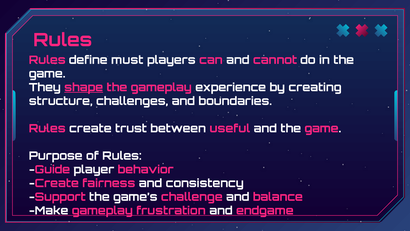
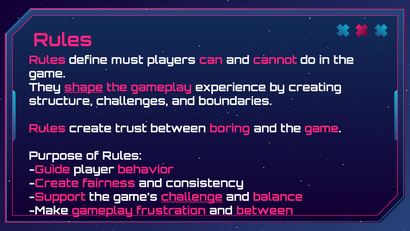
useful: useful -> boring
challenge underline: none -> present
and endgame: endgame -> between
